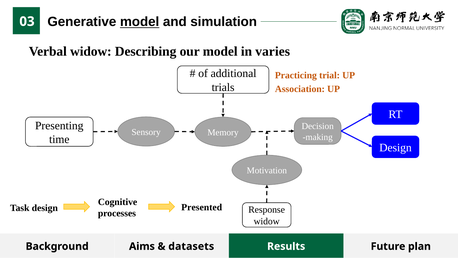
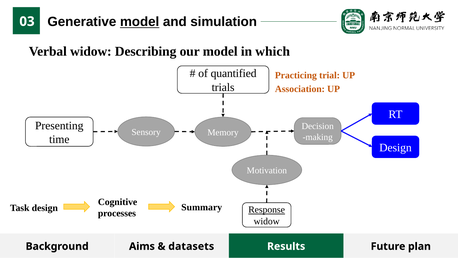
varies: varies -> which
additional: additional -> quantified
Presented: Presented -> Summary
Response underline: none -> present
